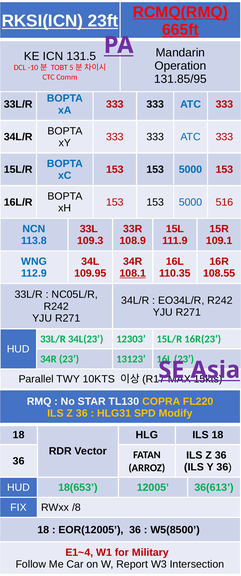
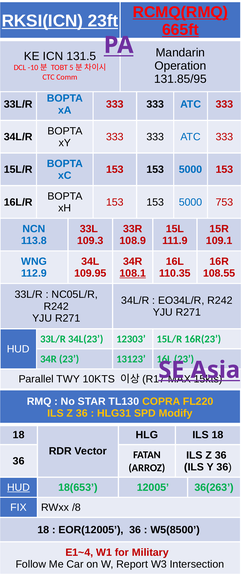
516: 516 -> 753
HUD at (19, 488) underline: none -> present
36(613: 36(613 -> 36(263
